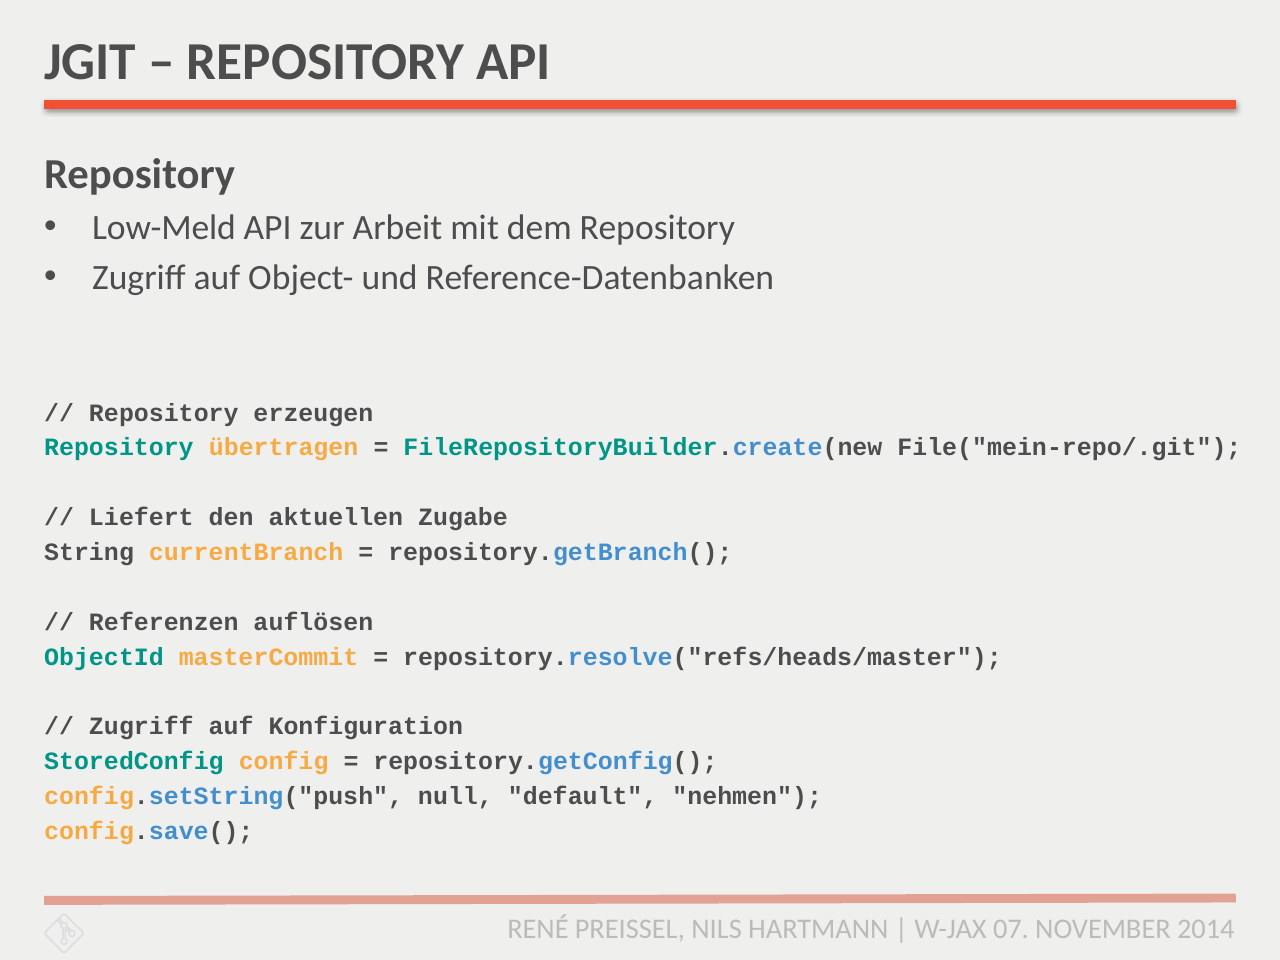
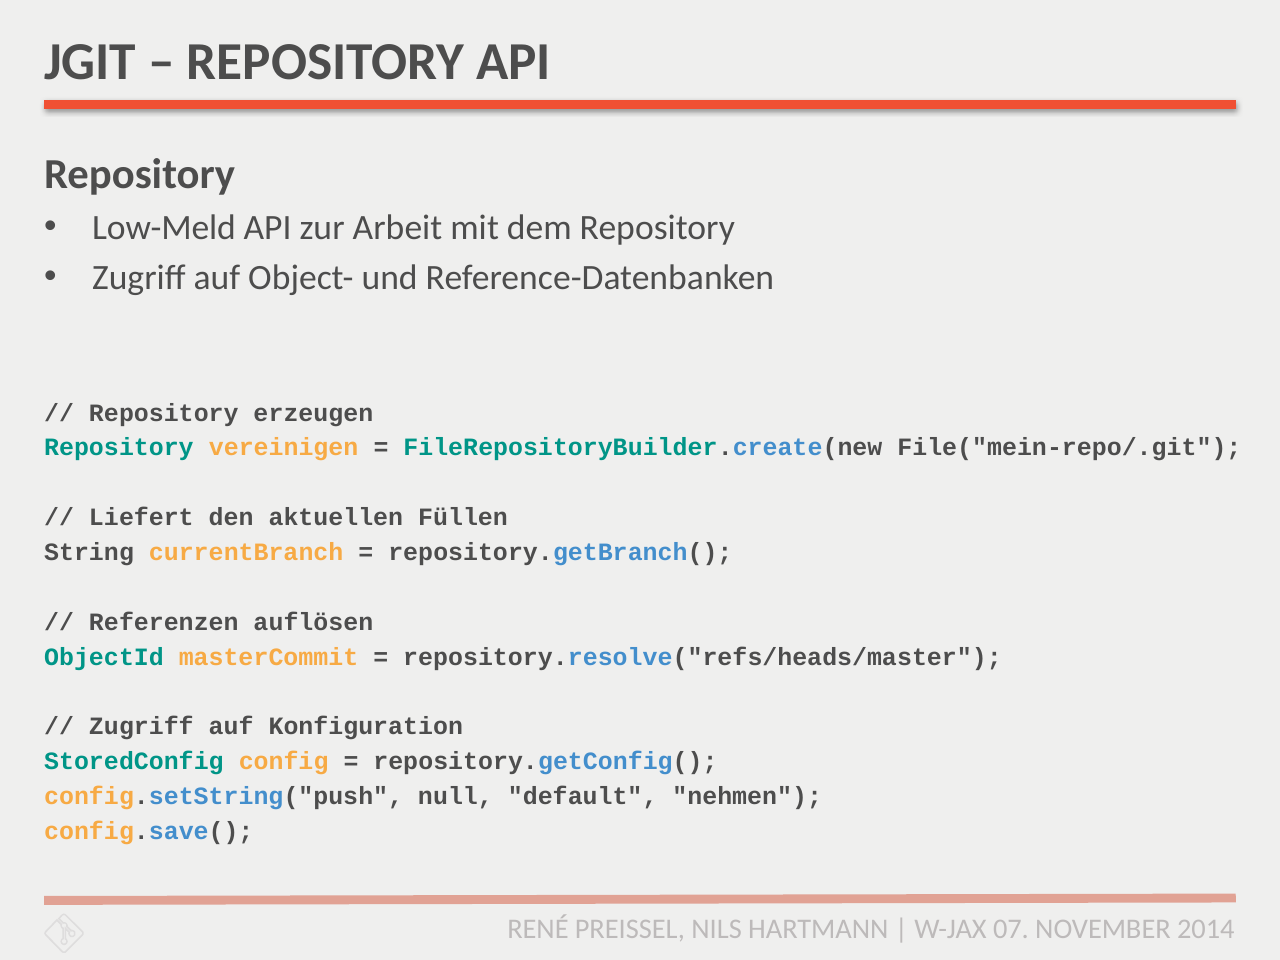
übertragen: übertragen -> vereinigen
Zugabe: Zugabe -> Füllen
